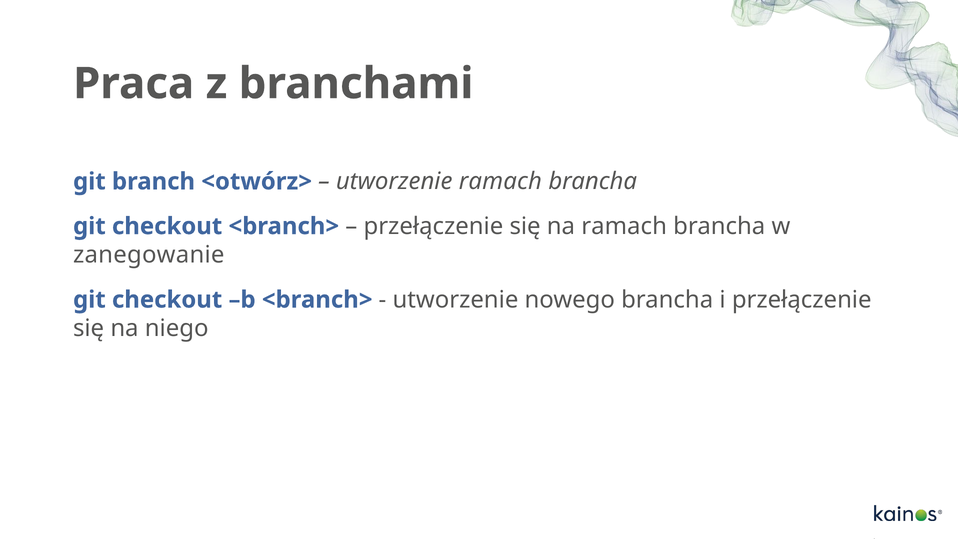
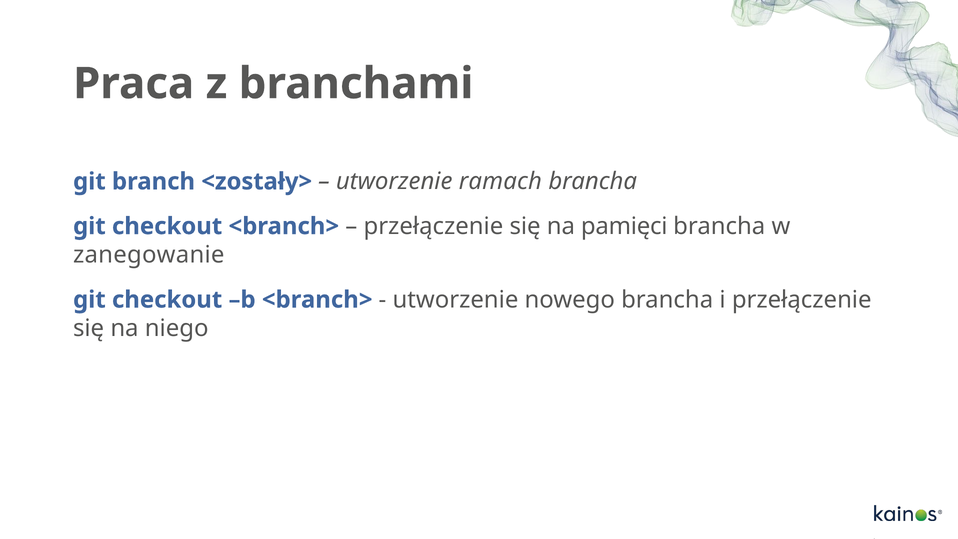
<otwórz>: <otwórz> -> <zostały>
na ramach: ramach -> pamięci
